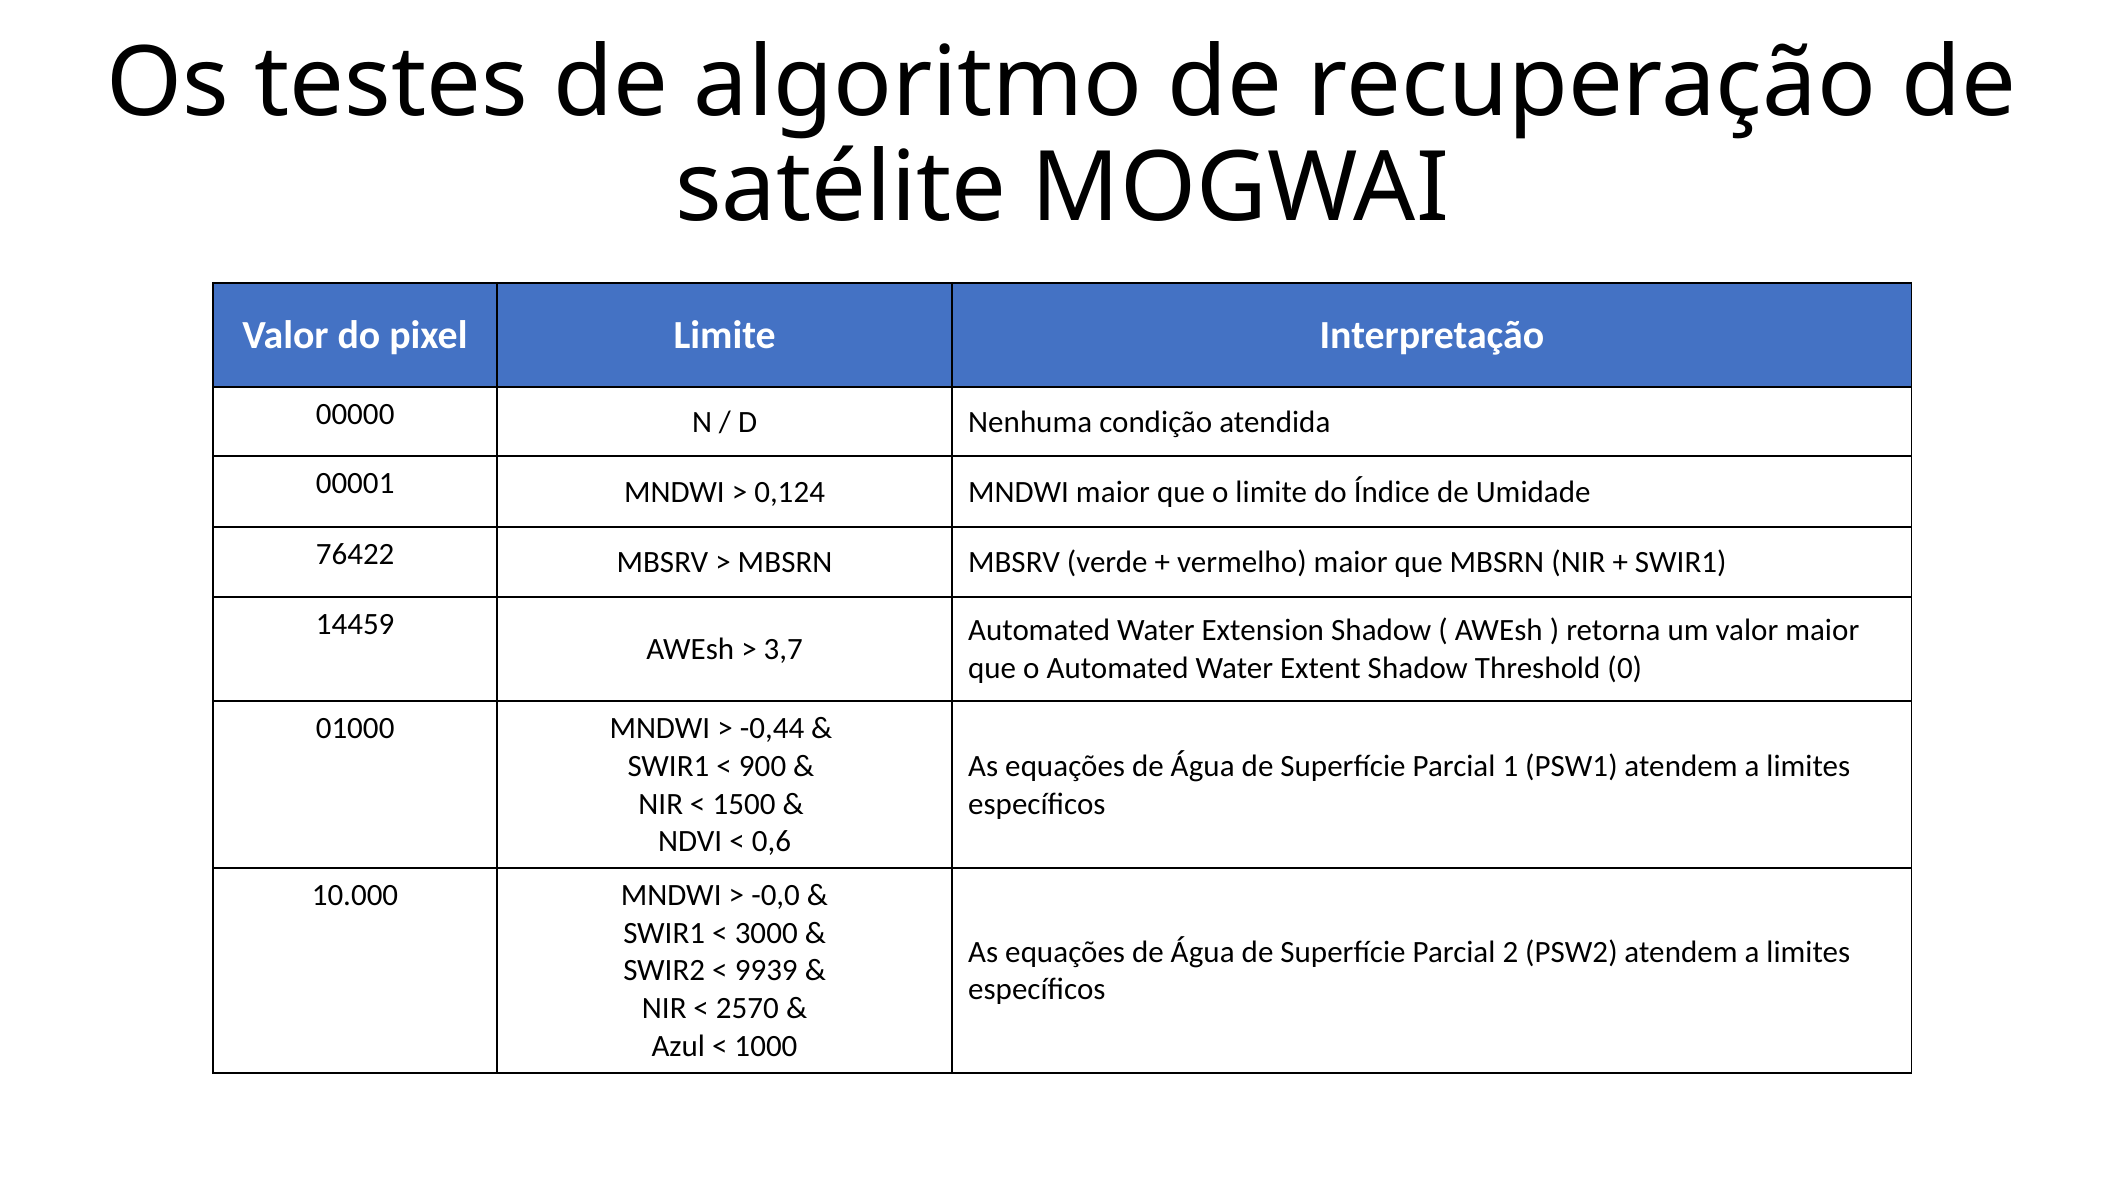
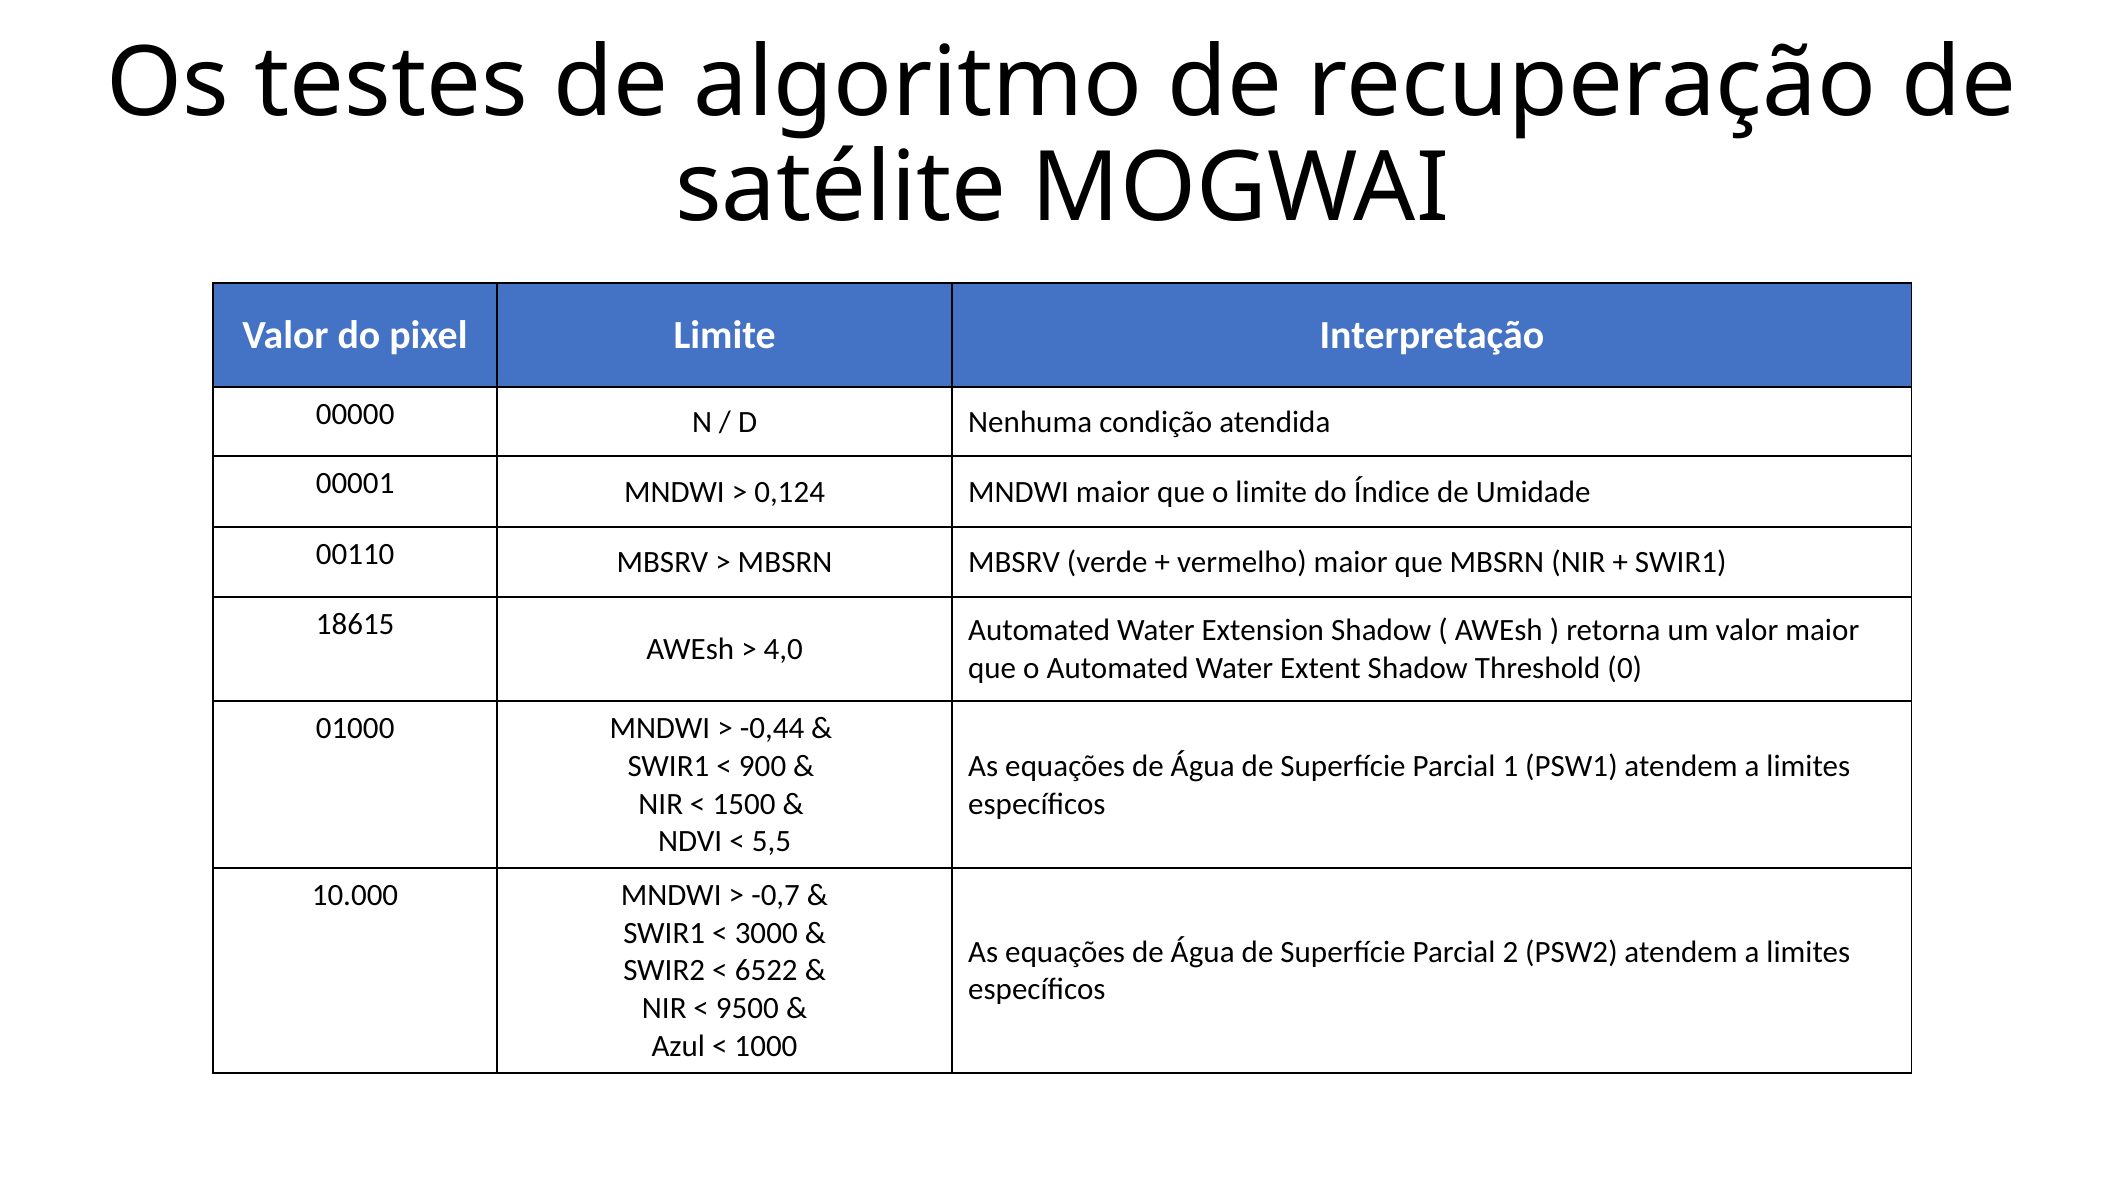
76422: 76422 -> 00110
14459: 14459 -> 18615
3,7: 3,7 -> 4,0
0,6: 0,6 -> 5,5
-0,0: -0,0 -> -0,7
9939: 9939 -> 6522
2570: 2570 -> 9500
